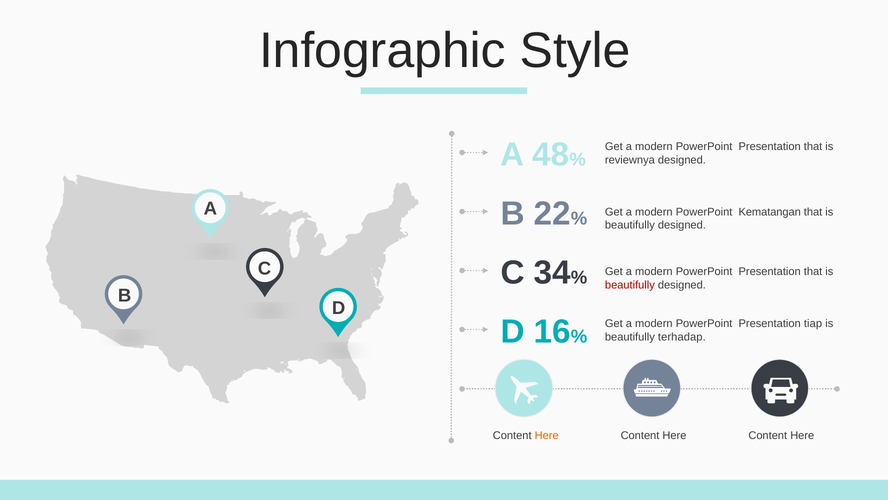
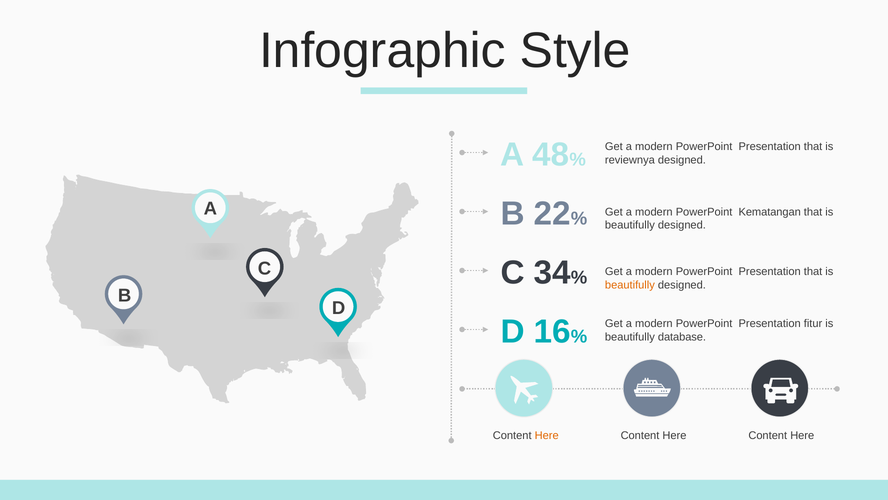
beautifully at (630, 285) colour: red -> orange
tiap: tiap -> fitur
terhadap: terhadap -> database
